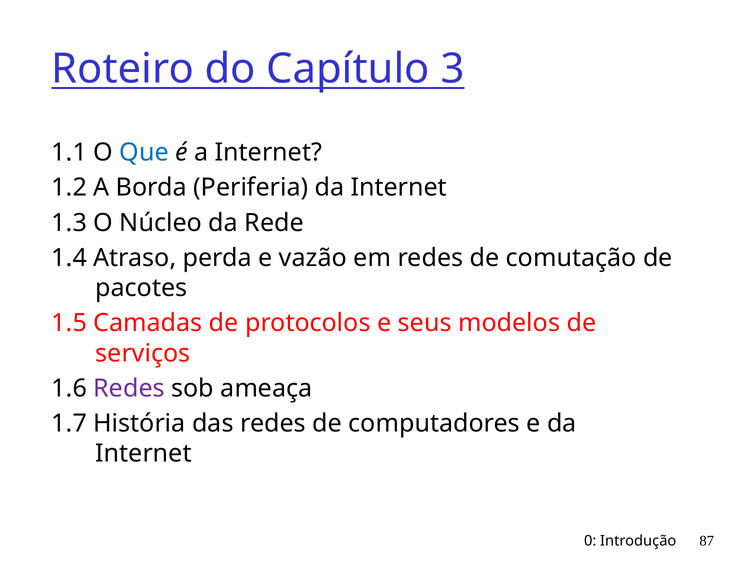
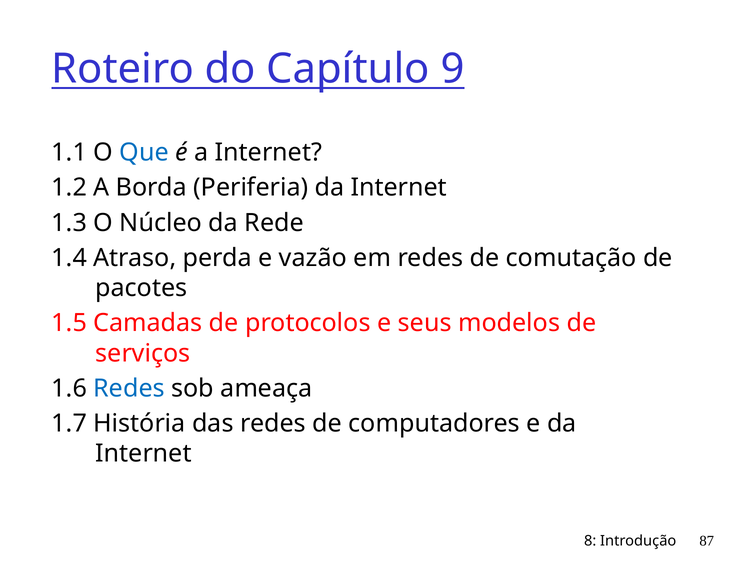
3: 3 -> 9
Redes at (129, 388) colour: purple -> blue
0: 0 -> 8
